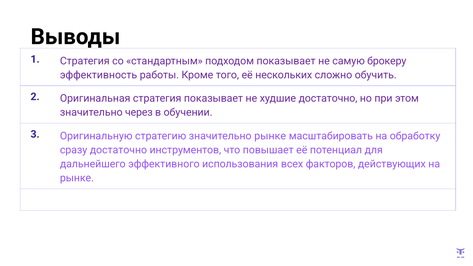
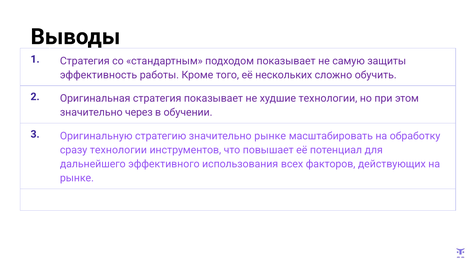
брокеру: брокеру -> защиты
худшие достаточно: достаточно -> технологии
сразу достаточно: достаточно -> технологии
